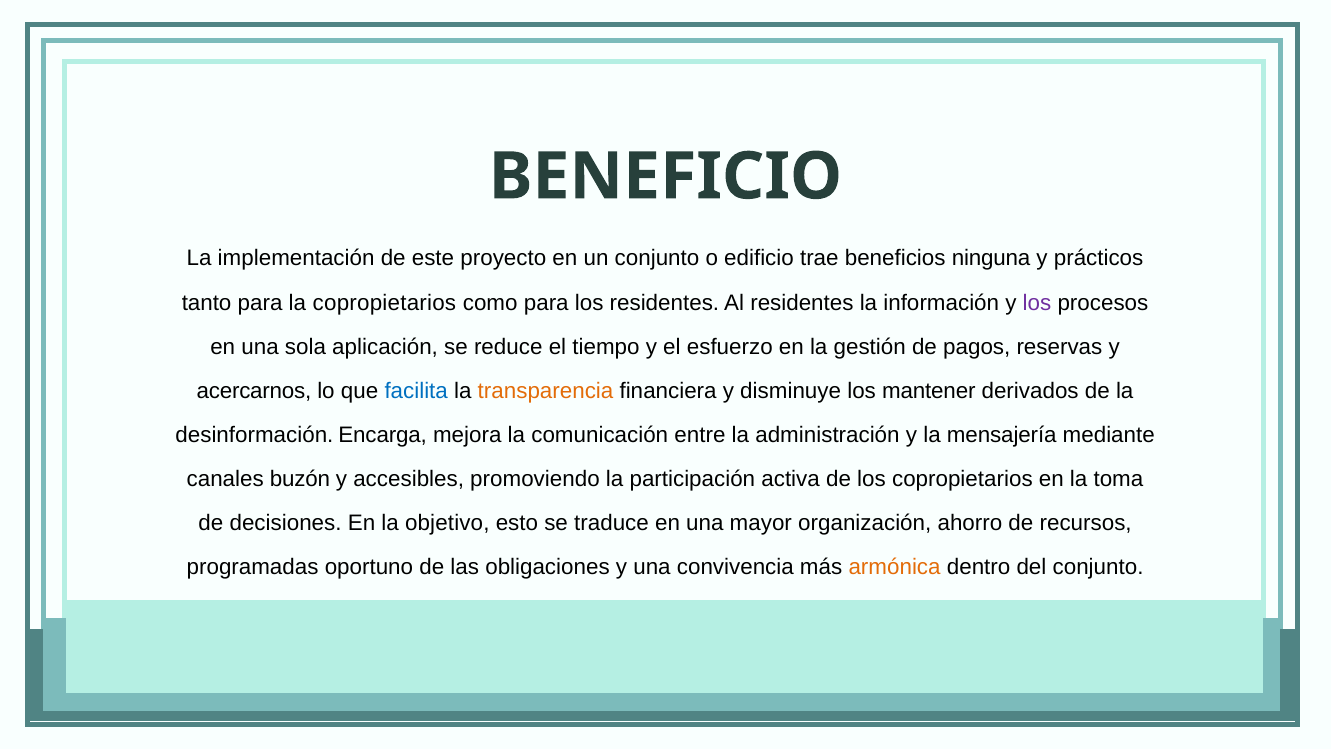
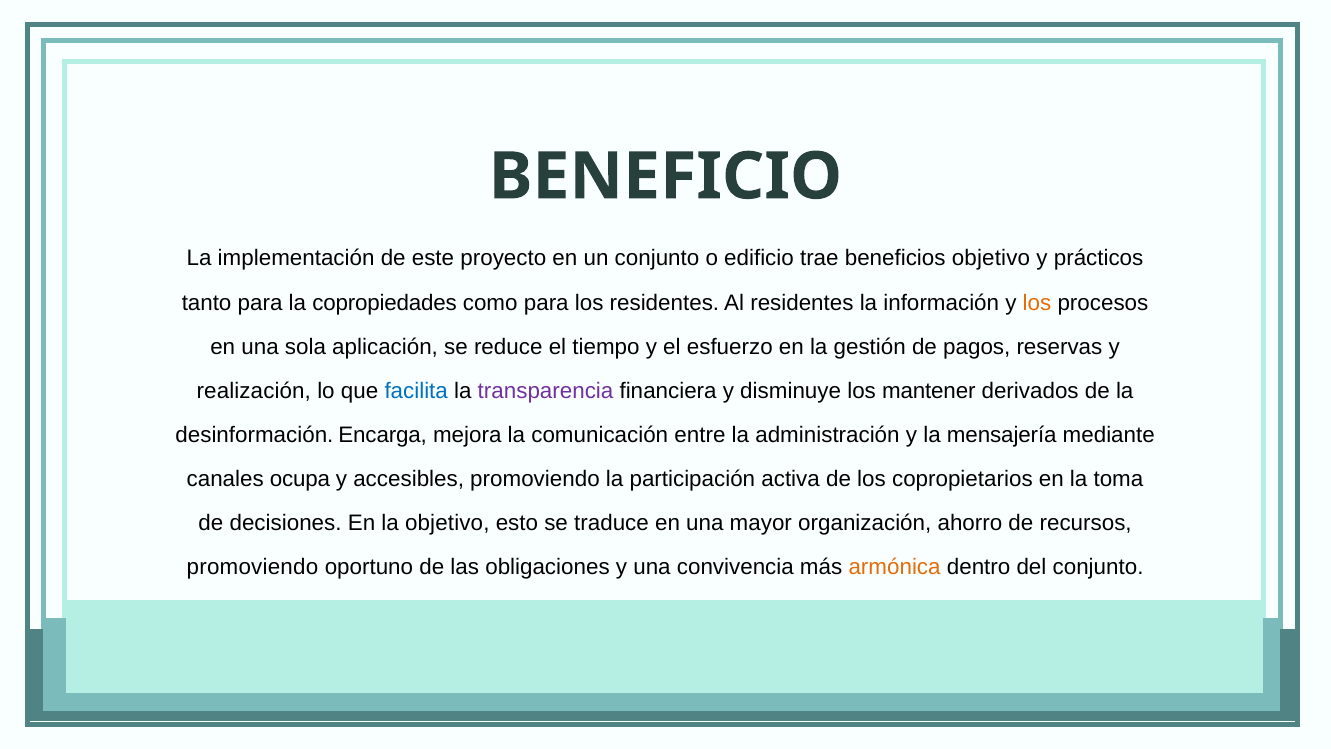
beneficios ninguna: ninguna -> objetivo
la copropietarios: copropietarios -> copropiedades
los at (1037, 303) colour: purple -> orange
acercarnos: acercarnos -> realización
transparencia colour: orange -> purple
buzón: buzón -> ocupa
programadas at (253, 567): programadas -> promoviendo
